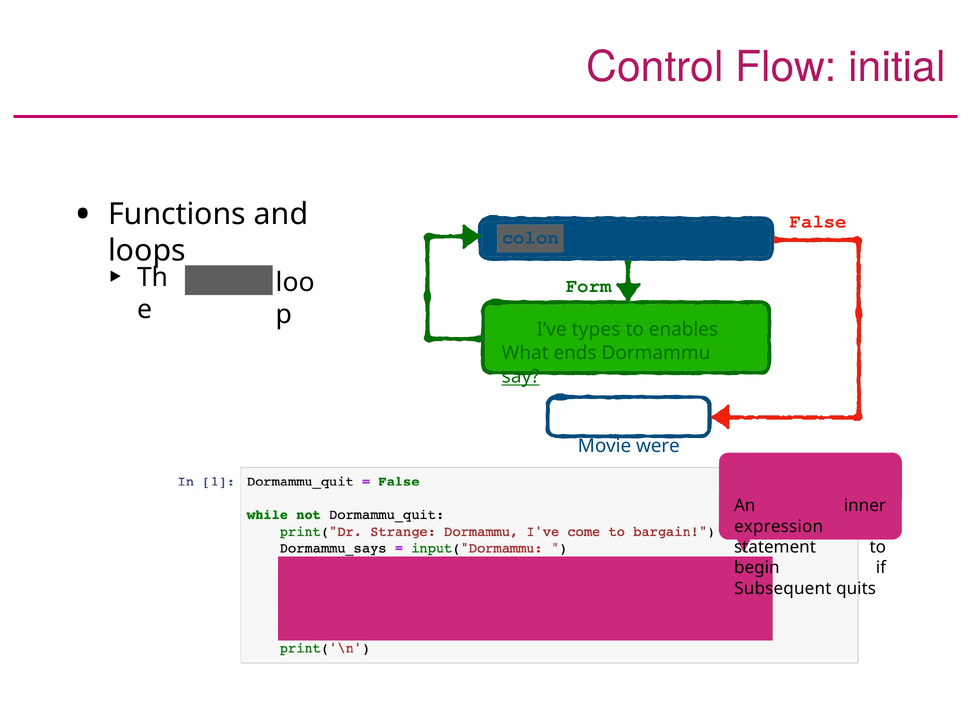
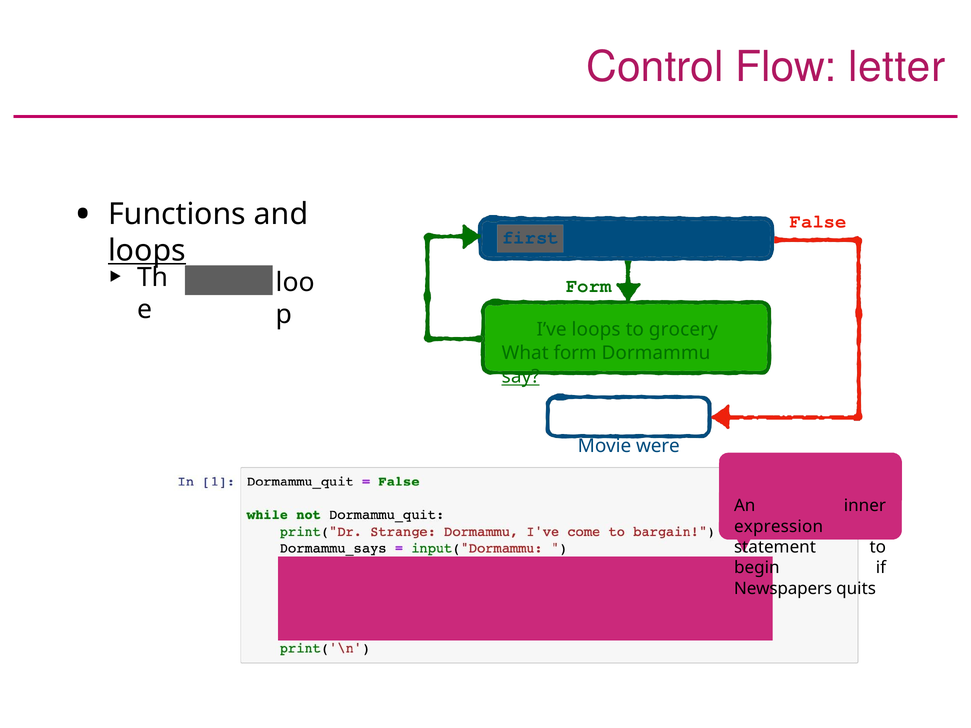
initial: initial -> letter
colon: colon -> first
loops at (147, 251) underline: none -> present
I’ve types: types -> loops
enables: enables -> grocery
What ends: ends -> form
Subsequent: Subsequent -> Newspapers
